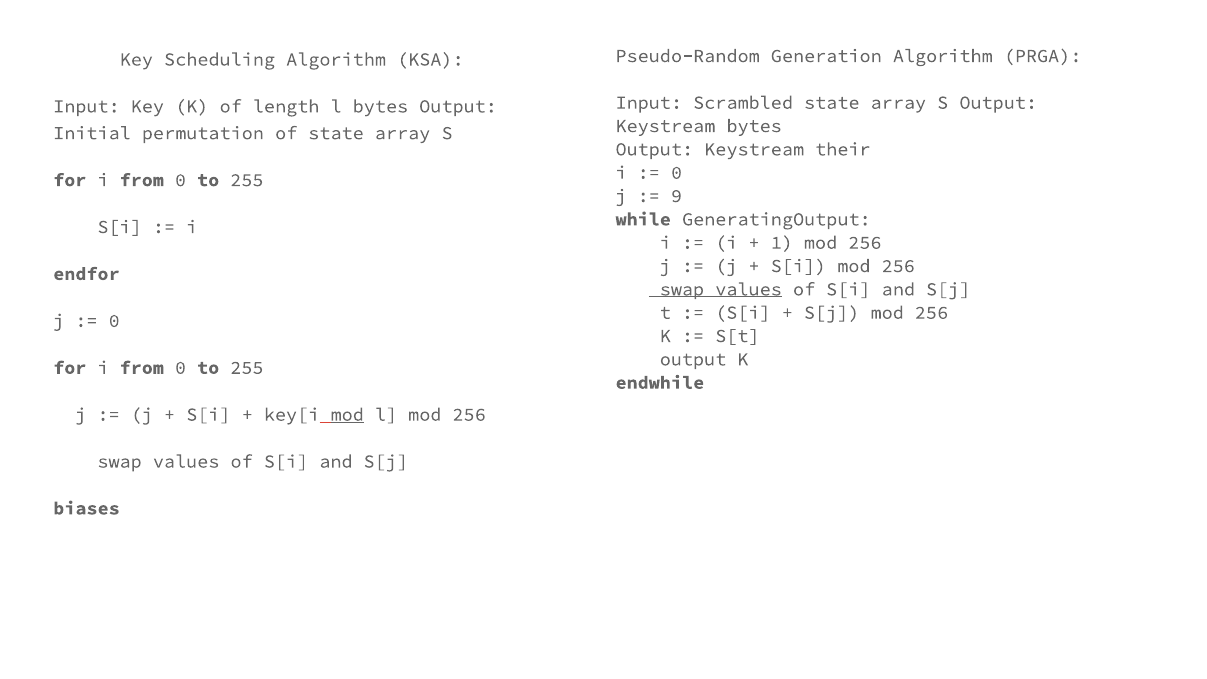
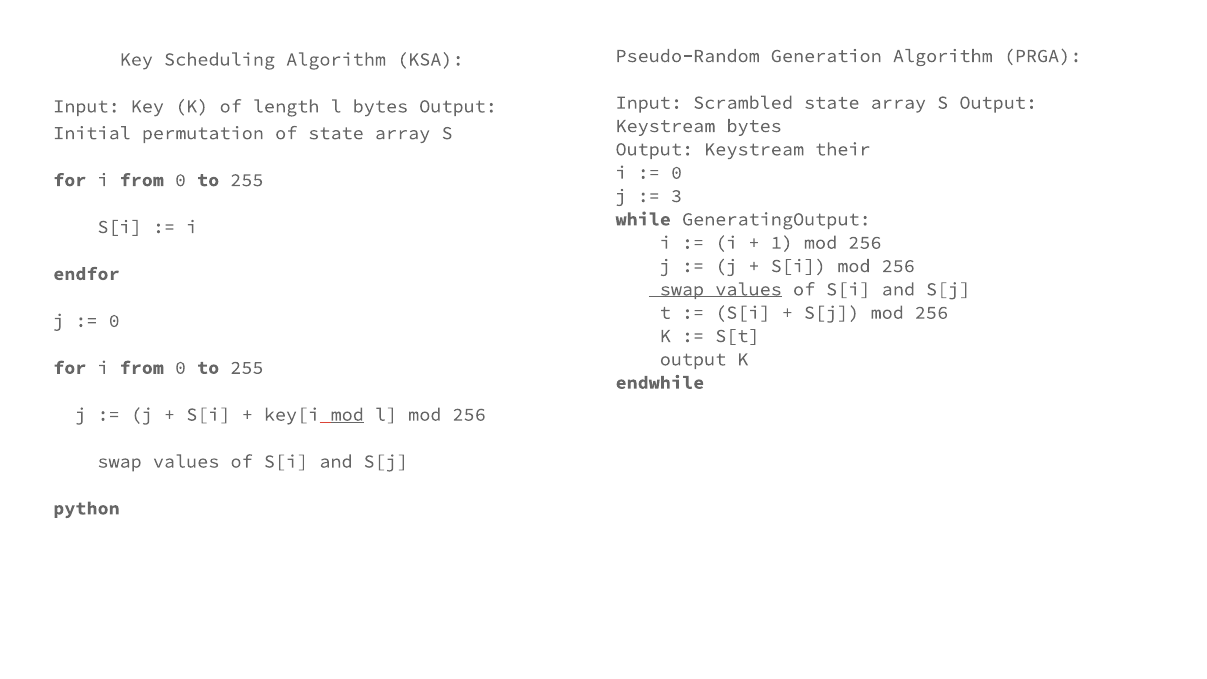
9: 9 -> 3
biases: biases -> python
